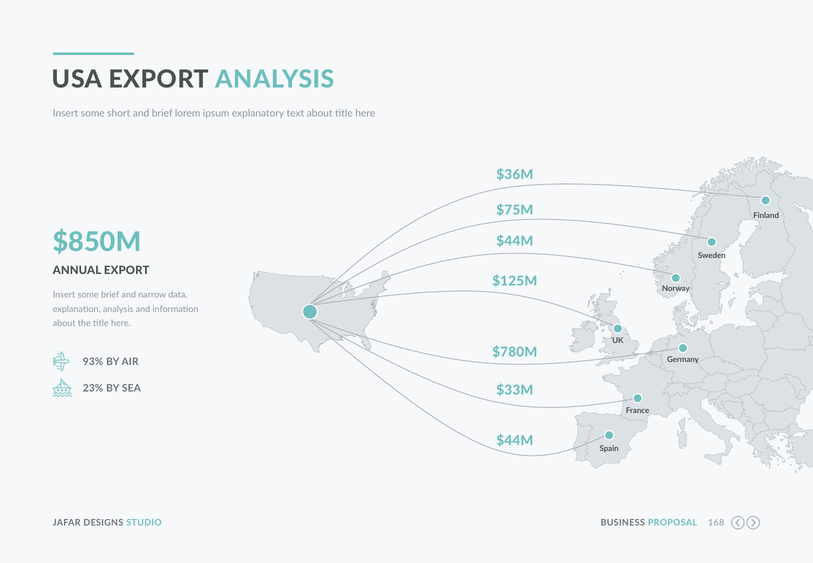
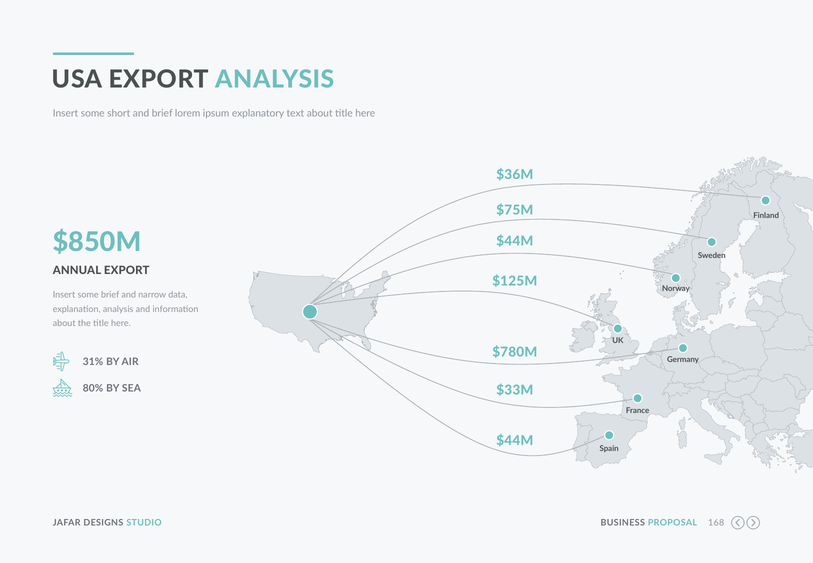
93%: 93% -> 31%
23%: 23% -> 80%
